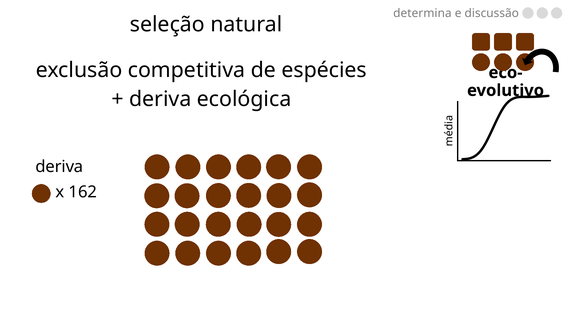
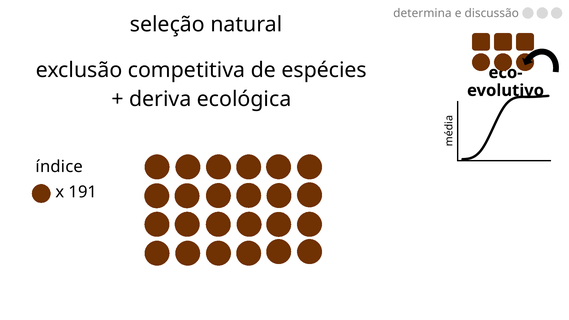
deriva at (59, 167): deriva -> índice
162: 162 -> 191
